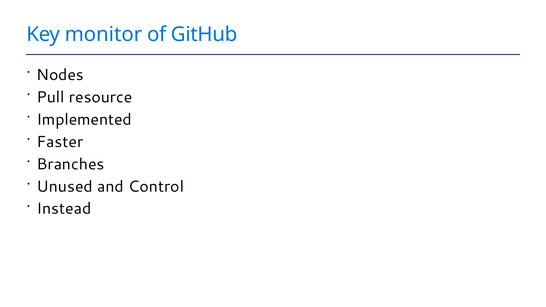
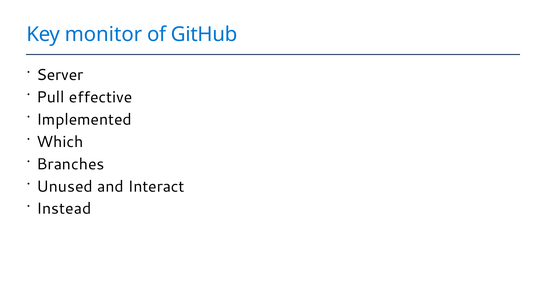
Nodes: Nodes -> Server
resource: resource -> effective
Faster: Faster -> Which
Control: Control -> Interact
